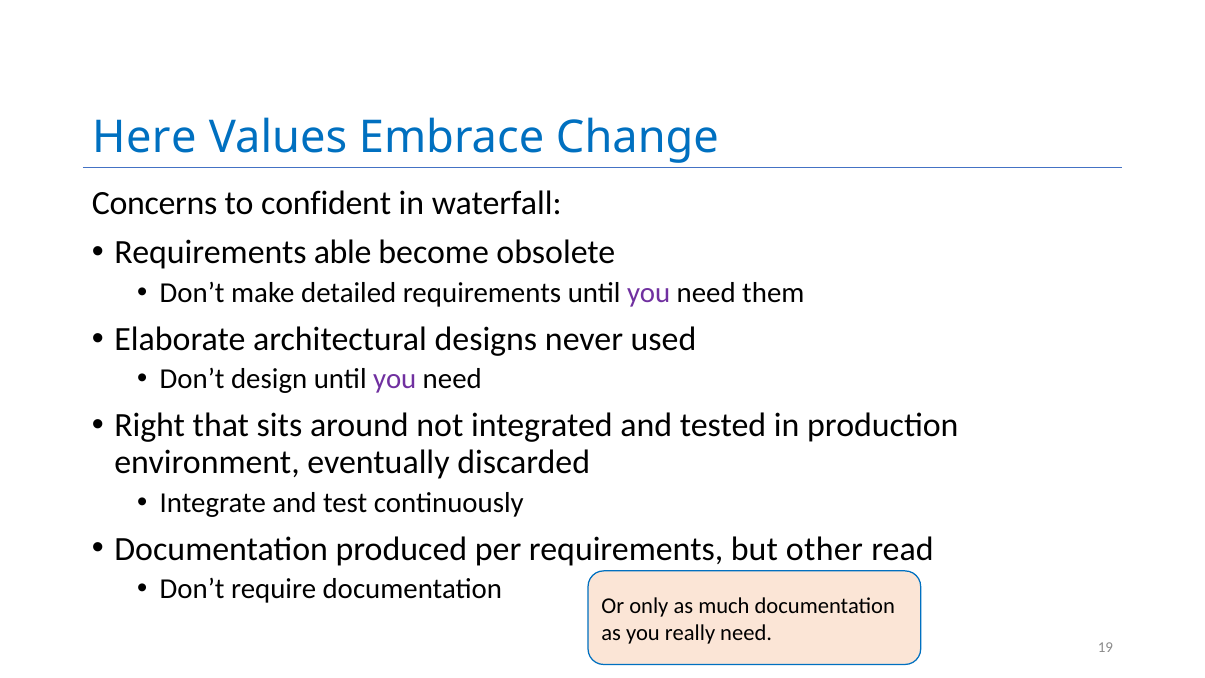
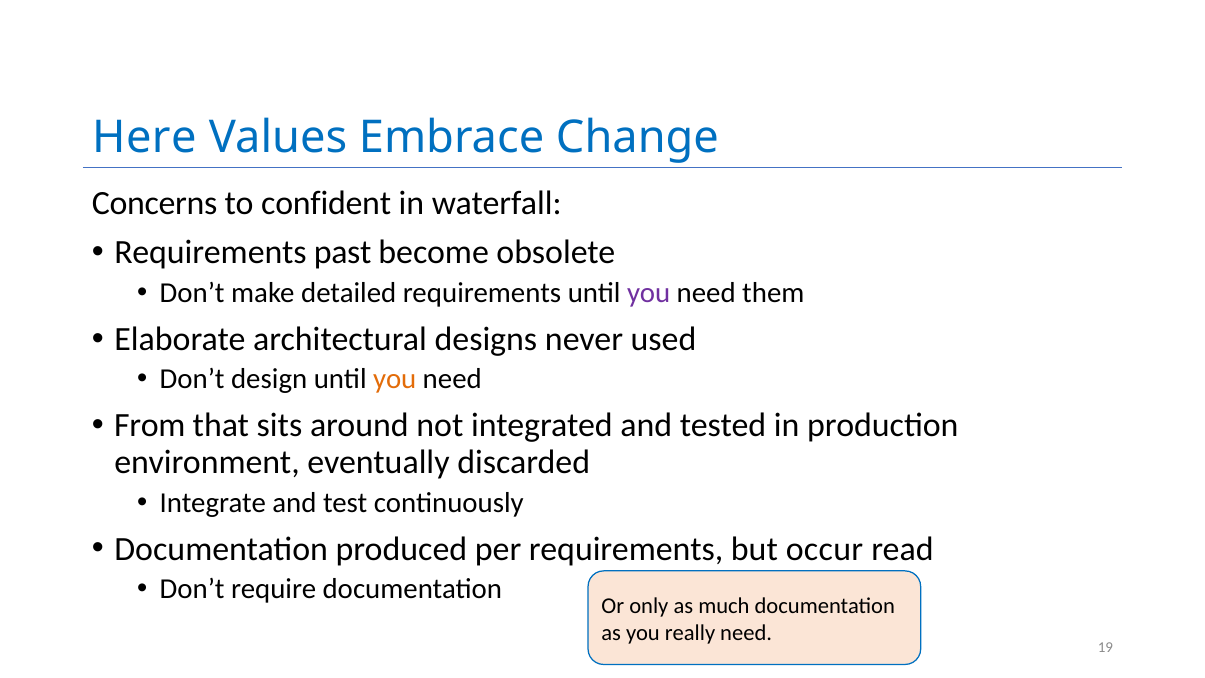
able: able -> past
you at (395, 379) colour: purple -> orange
Right: Right -> From
other: other -> occur
